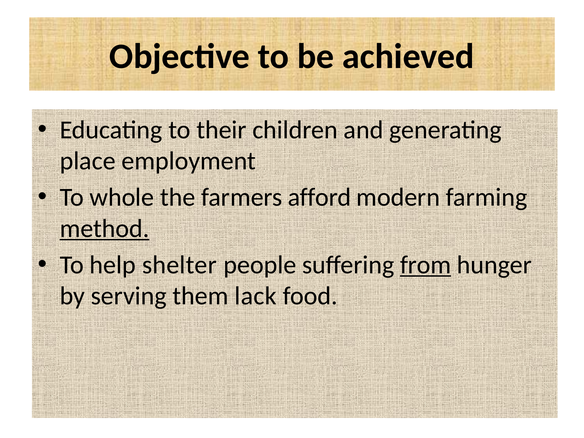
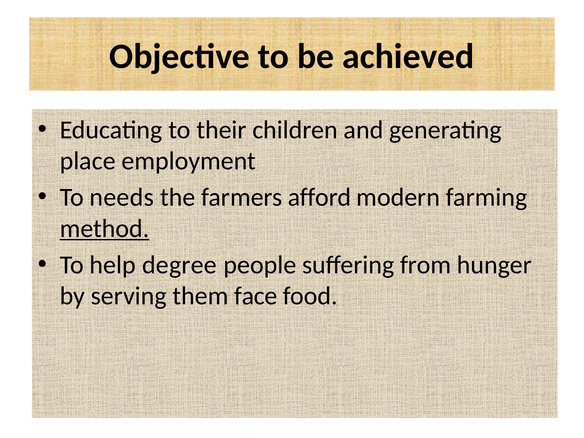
whole: whole -> needs
shelter: shelter -> degree
from underline: present -> none
lack: lack -> face
